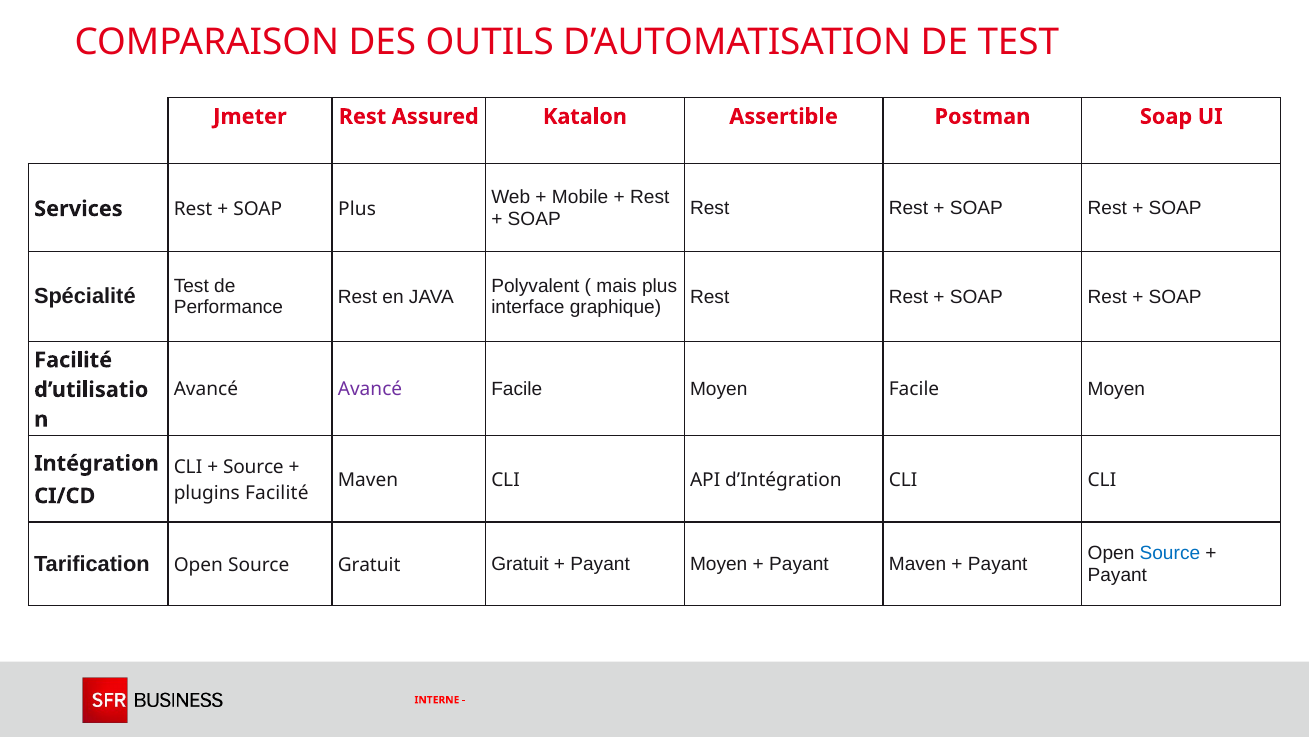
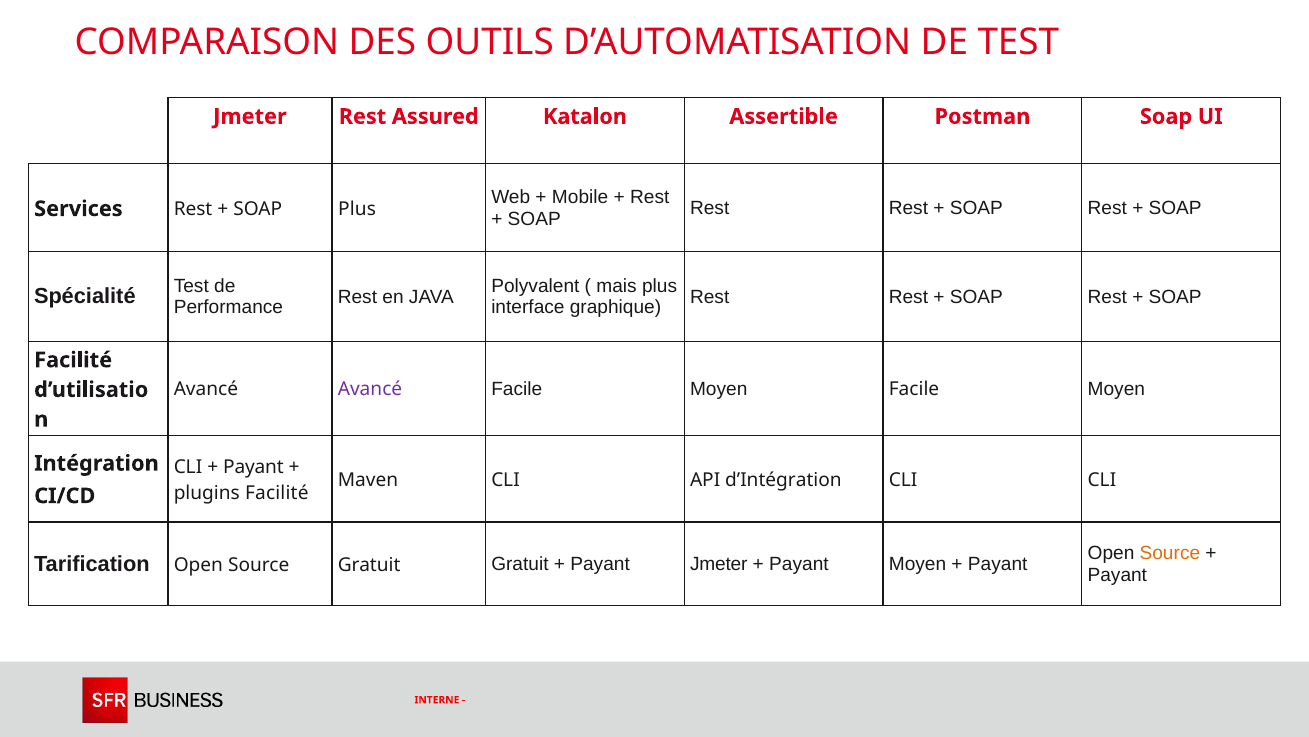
Source at (253, 467): Source -> Payant
Source at (1170, 553) colour: blue -> orange
Payant Moyen: Moyen -> Jmeter
Payant Maven: Maven -> Moyen
